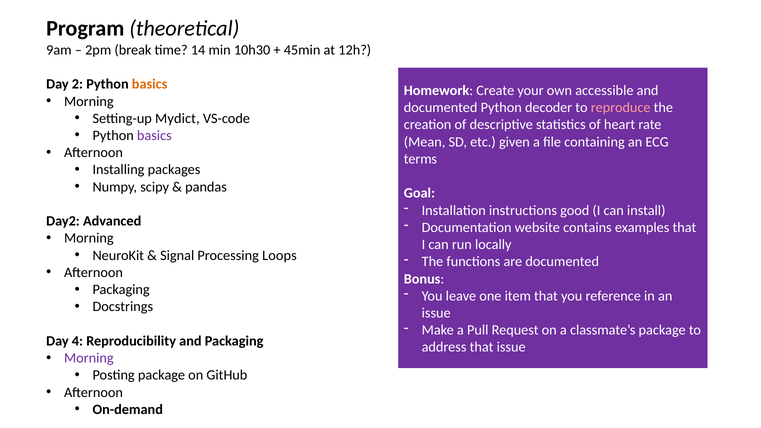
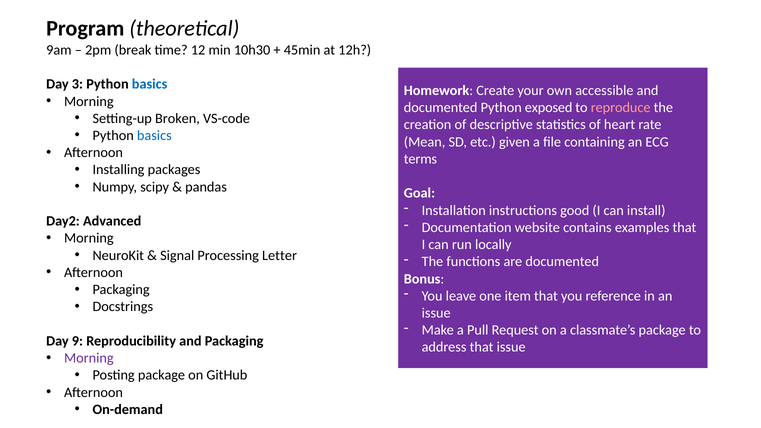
14: 14 -> 12
2: 2 -> 3
basics at (150, 84) colour: orange -> blue
decoder: decoder -> exposed
Mydict: Mydict -> Broken
basics at (154, 136) colour: purple -> blue
Loops: Loops -> Letter
4: 4 -> 9
